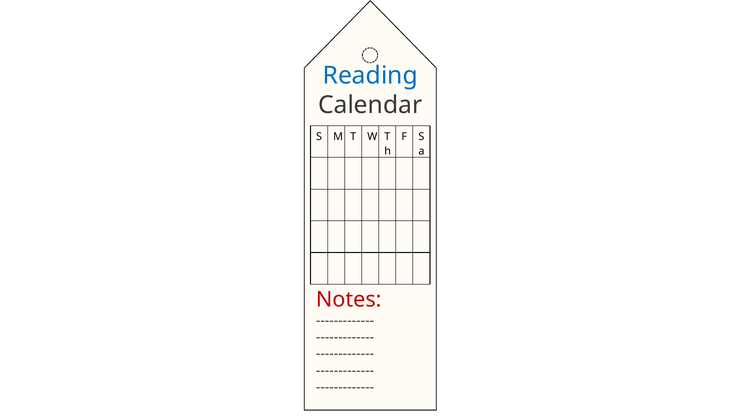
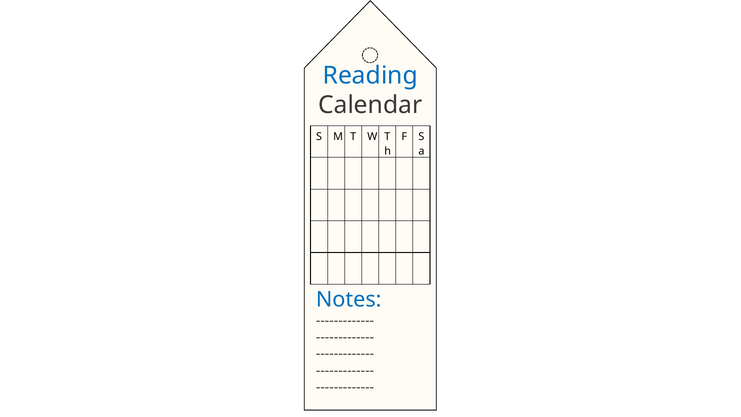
Notes colour: red -> blue
